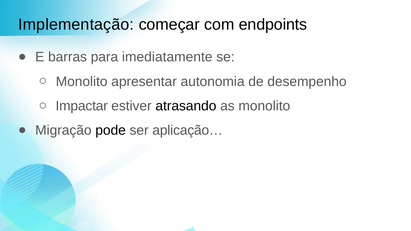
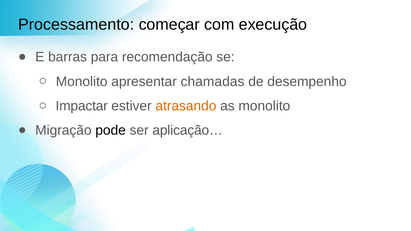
Implementação: Implementação -> Processamento
endpoints: endpoints -> execução
imediatamente: imediatamente -> recomendação
autonomia: autonomia -> chamadas
atrasando colour: black -> orange
